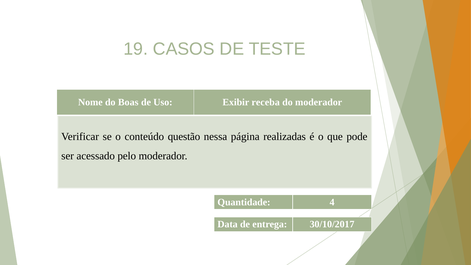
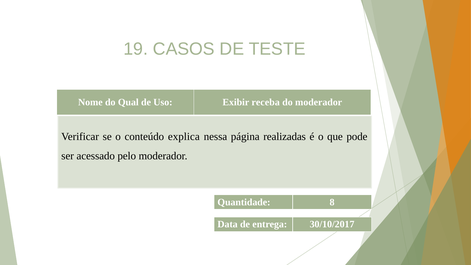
Boas: Boas -> Qual
questão: questão -> explica
4: 4 -> 8
